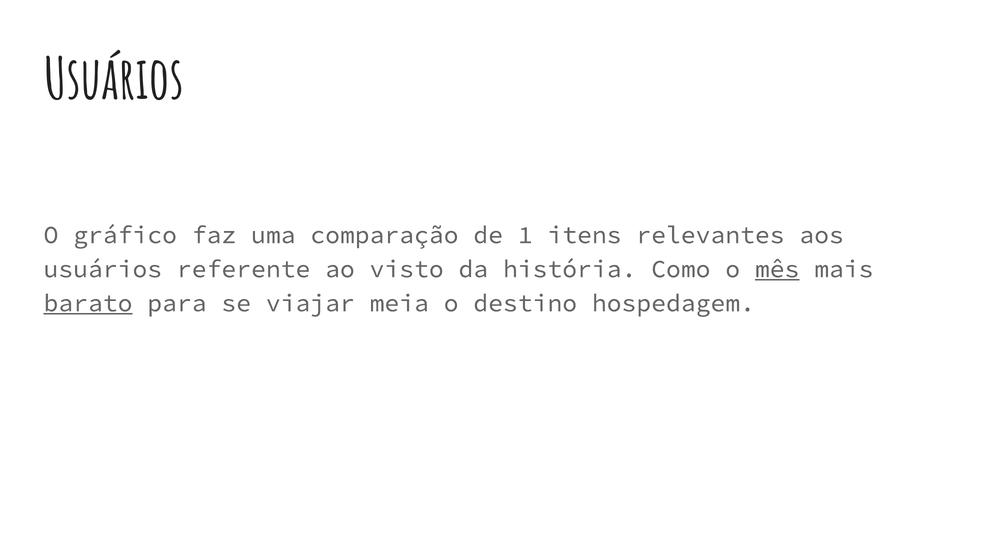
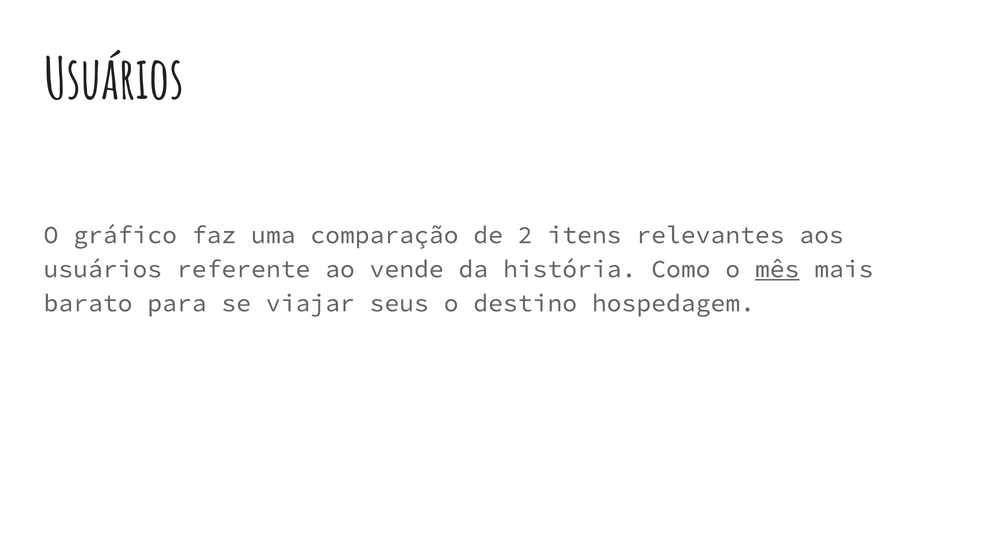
1: 1 -> 2
visto: visto -> vende
barato underline: present -> none
meia: meia -> seus
